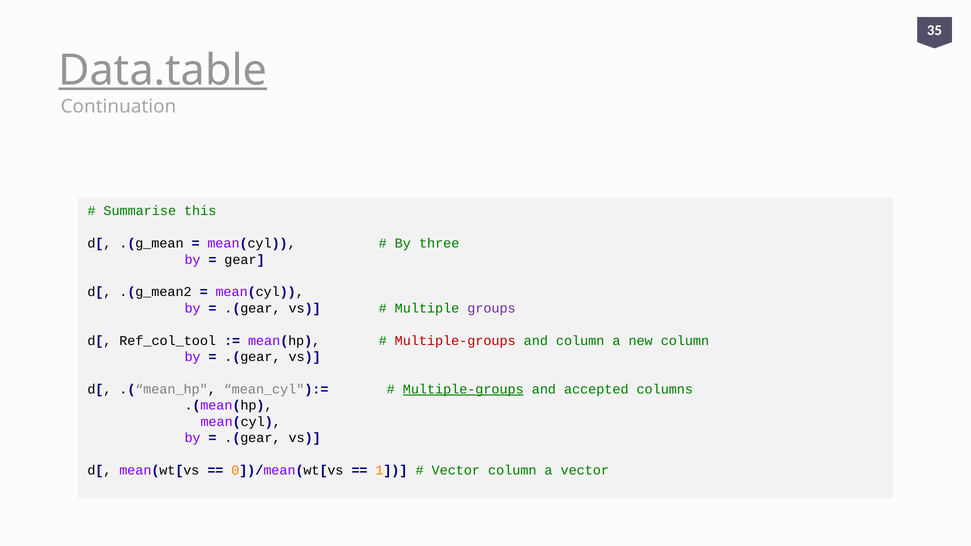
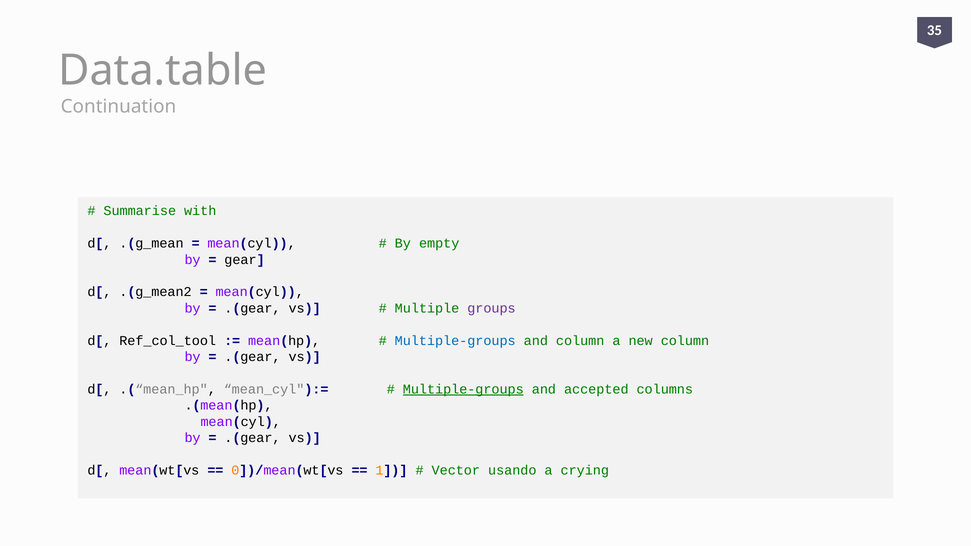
Data.table underline: present -> none
this: this -> with
three: three -> empty
Multiple-groups at (455, 341) colour: red -> blue
Vector column: column -> usando
a vector: vector -> crying
